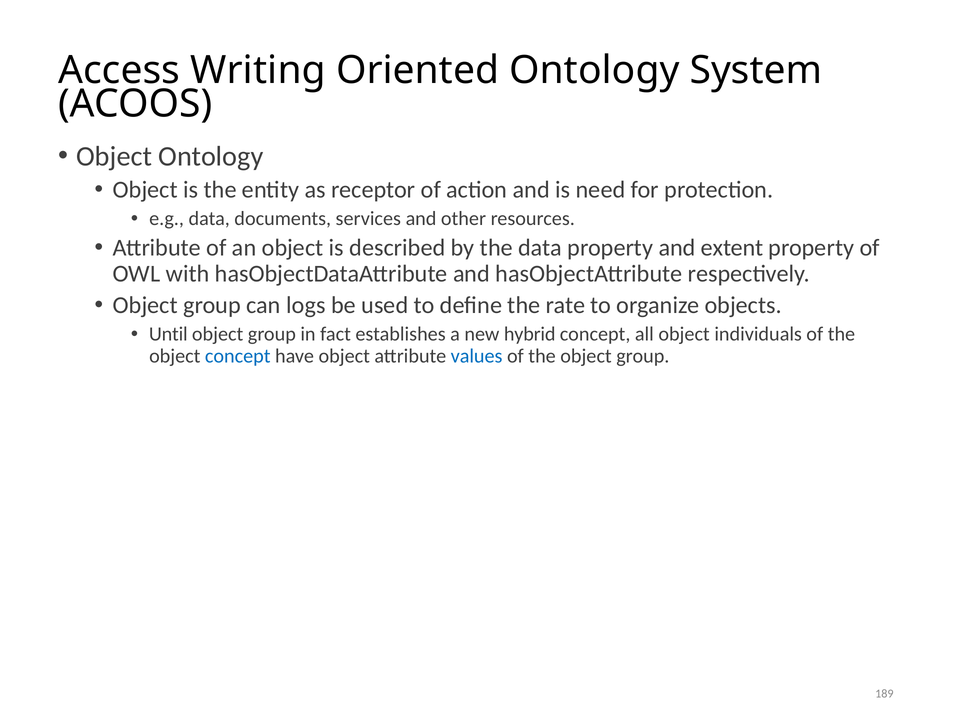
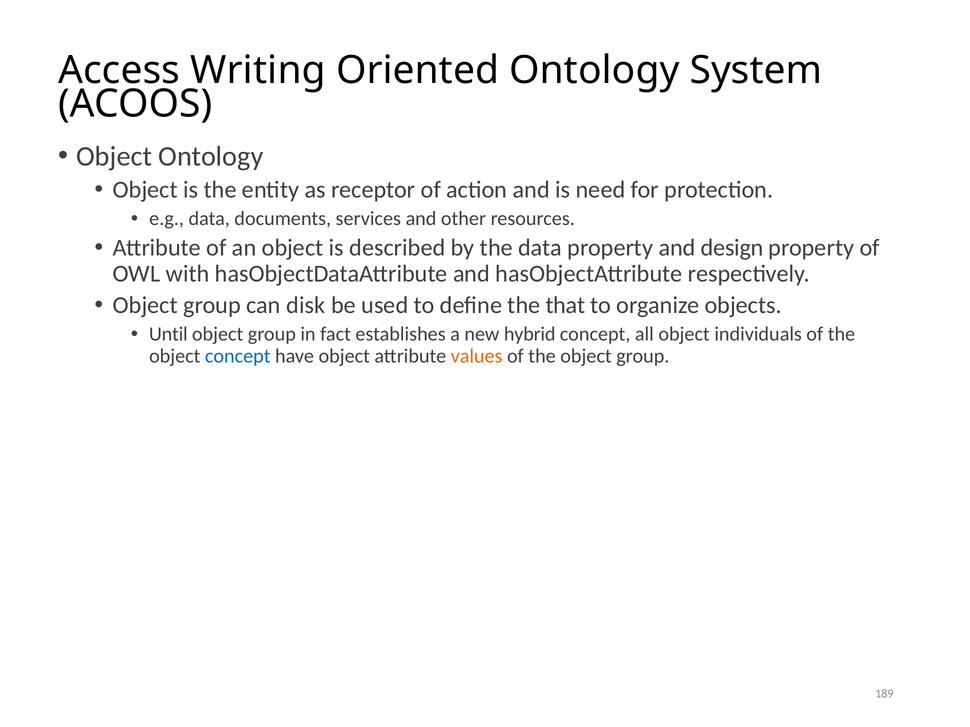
extent: extent -> design
logs: logs -> disk
rate: rate -> that
values colour: blue -> orange
